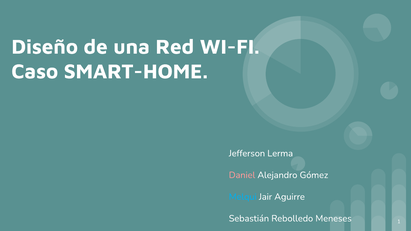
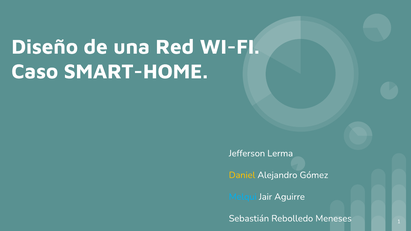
Daniel colour: pink -> yellow
